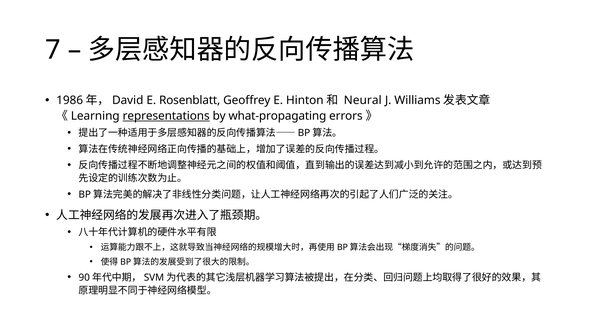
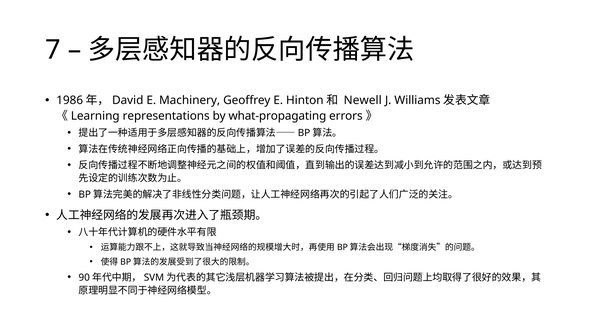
Rosenblatt: Rosenblatt -> Machinery
Neural: Neural -> Newell
representations underline: present -> none
